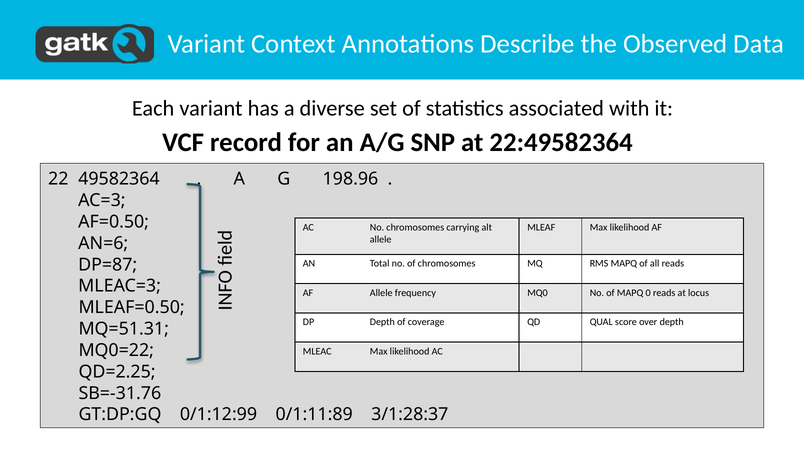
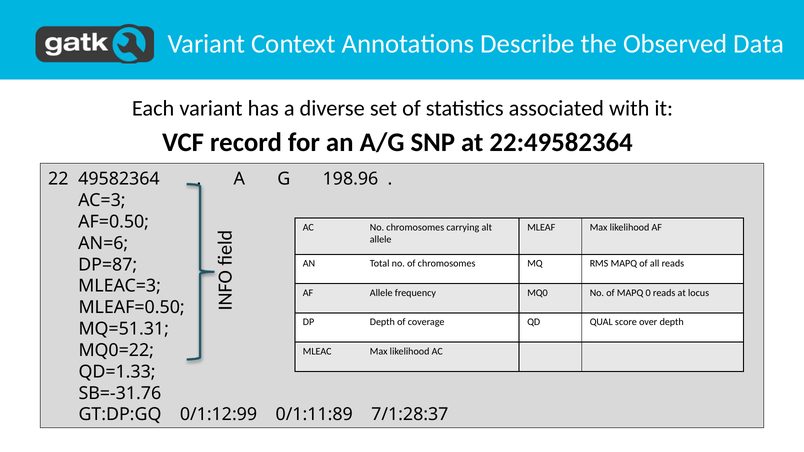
QD=2.25: QD=2.25 -> QD=1.33
3/1:28:37: 3/1:28:37 -> 7/1:28:37
